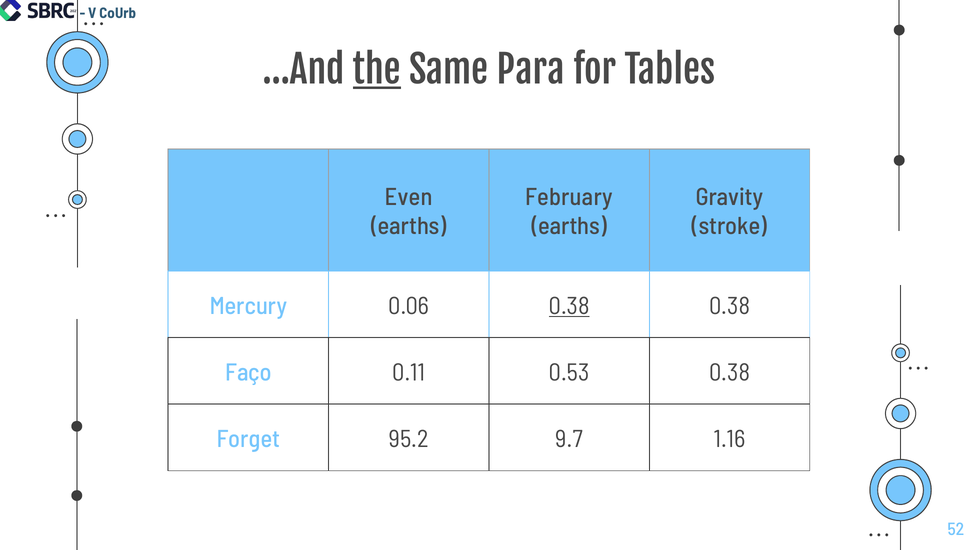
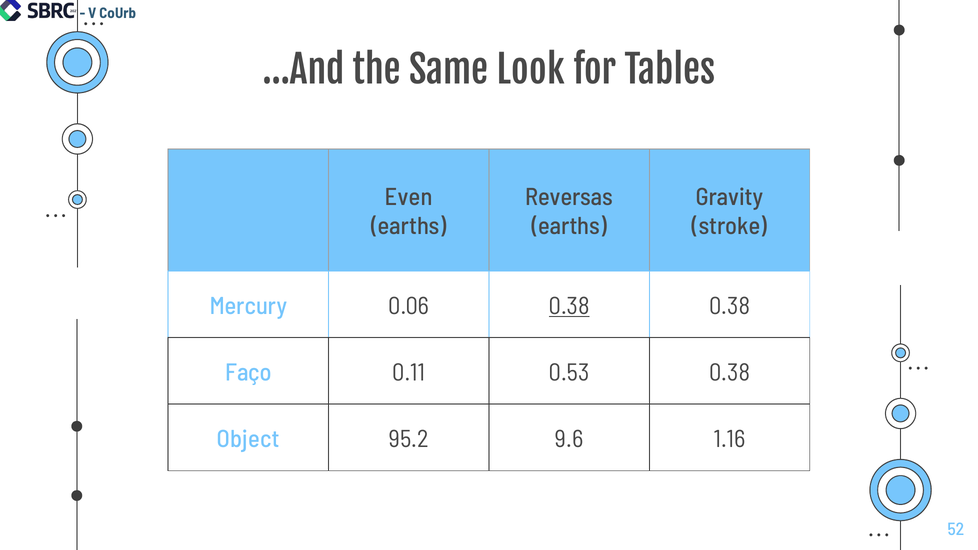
the underline: present -> none
Para: Para -> Look
February: February -> Reversas
Forget: Forget -> Object
9.7: 9.7 -> 9.6
